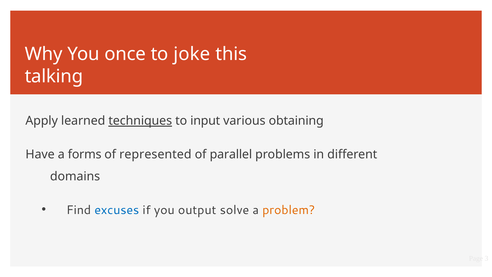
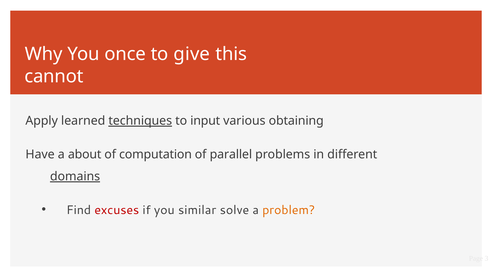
joke: joke -> give
talking: talking -> cannot
forms: forms -> about
represented: represented -> computation
domains underline: none -> present
excuses colour: blue -> red
output: output -> similar
